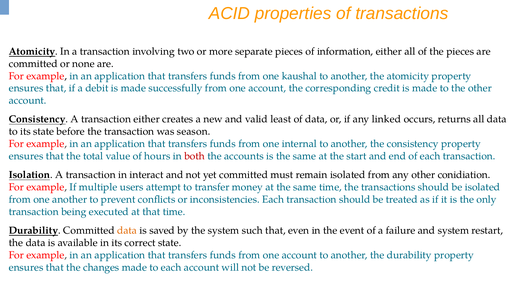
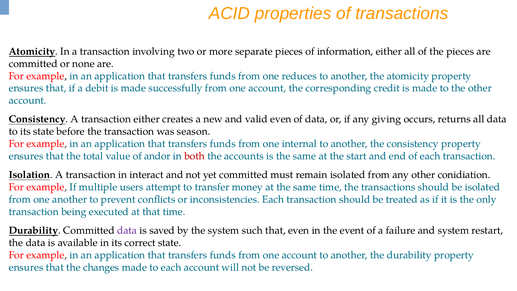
kaushal: kaushal -> reduces
valid least: least -> even
linked: linked -> giving
hours: hours -> andor
data at (127, 230) colour: orange -> purple
